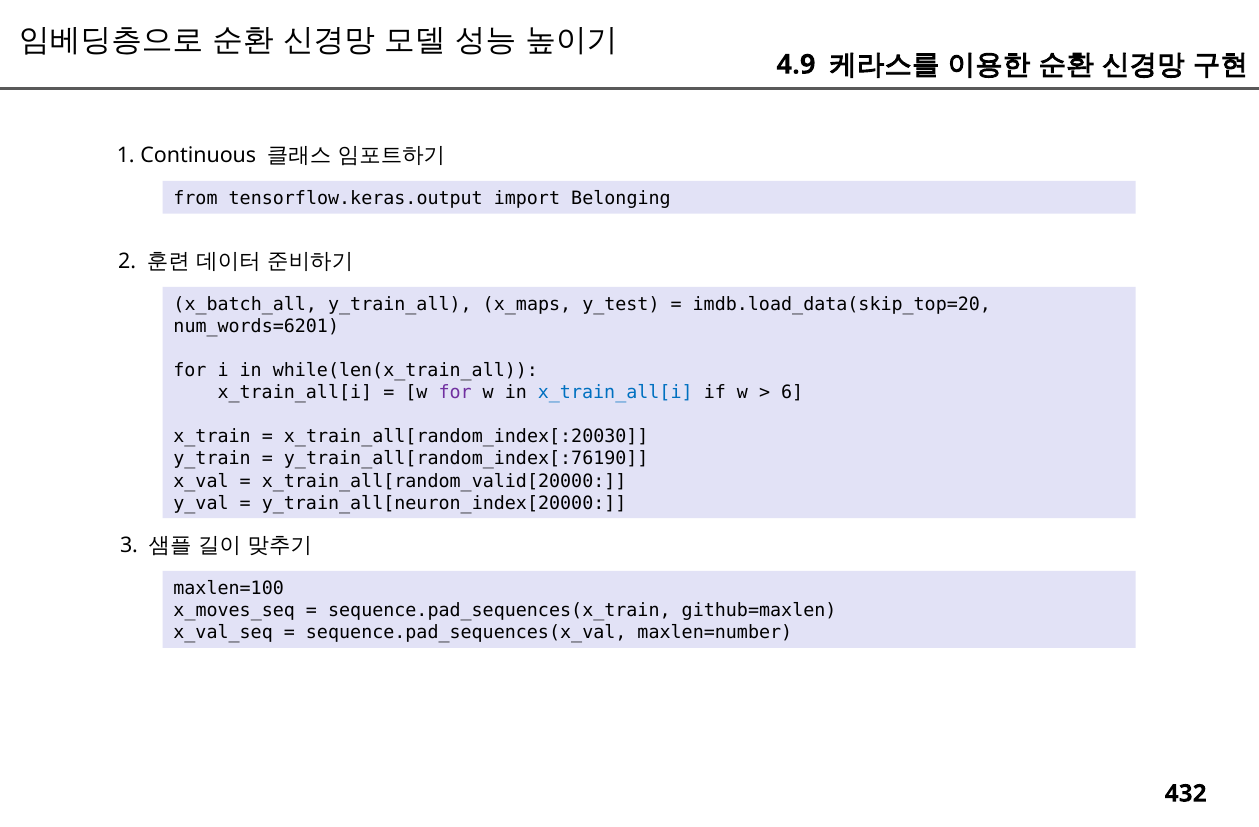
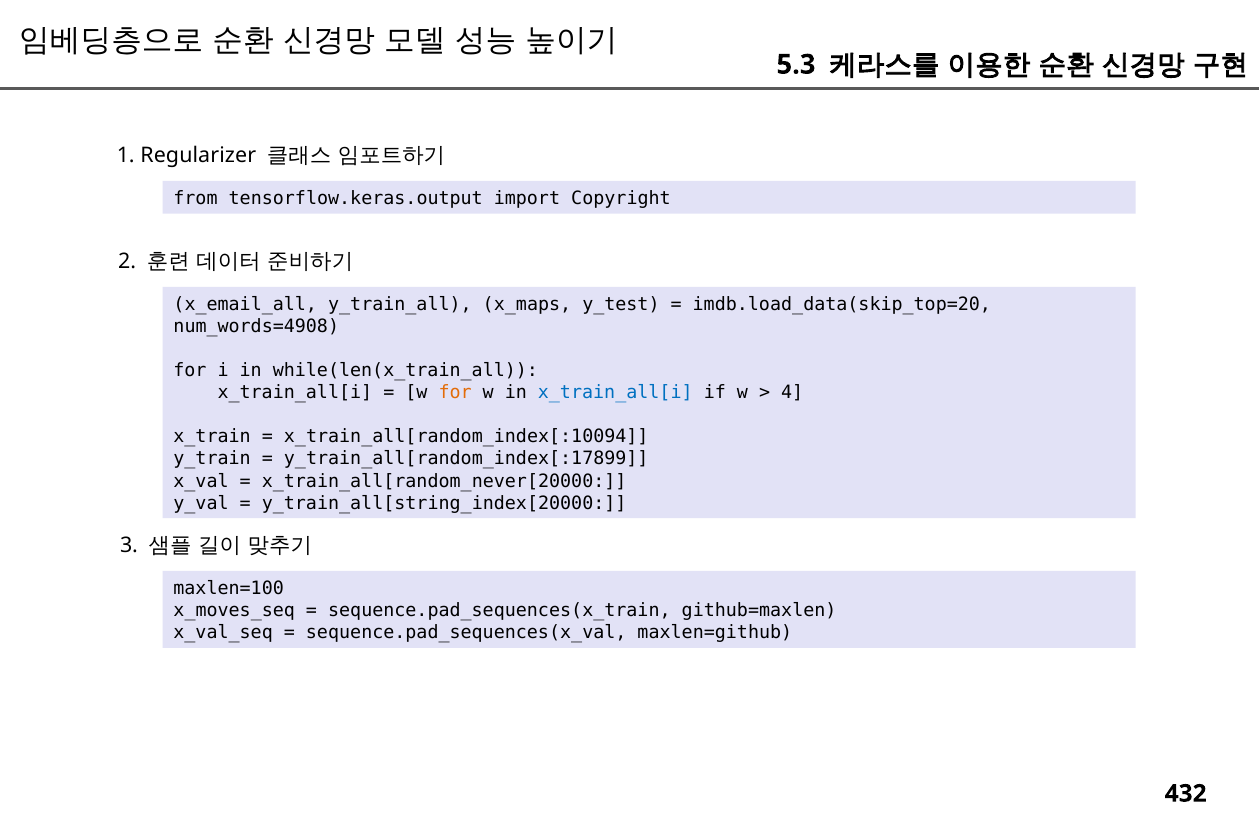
4.9: 4.9 -> 5.3
Continuous: Continuous -> Regularizer
Belonging: Belonging -> Copyright
x_batch_all: x_batch_all -> x_email_all
num_words=6201: num_words=6201 -> num_words=4908
for at (455, 393) colour: purple -> orange
6: 6 -> 4
x_train_all[random_index[:20030: x_train_all[random_index[:20030 -> x_train_all[random_index[:10094
y_train_all[random_index[:76190: y_train_all[random_index[:76190 -> y_train_all[random_index[:17899
x_train_all[random_valid[20000: x_train_all[random_valid[20000 -> x_train_all[random_never[20000
y_train_all[neuron_index[20000: y_train_all[neuron_index[20000 -> y_train_all[string_index[20000
maxlen=number: maxlen=number -> maxlen=github
